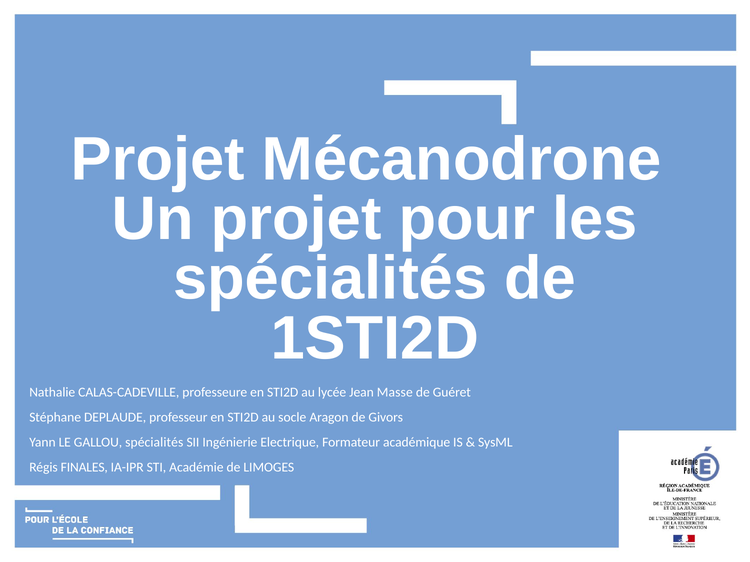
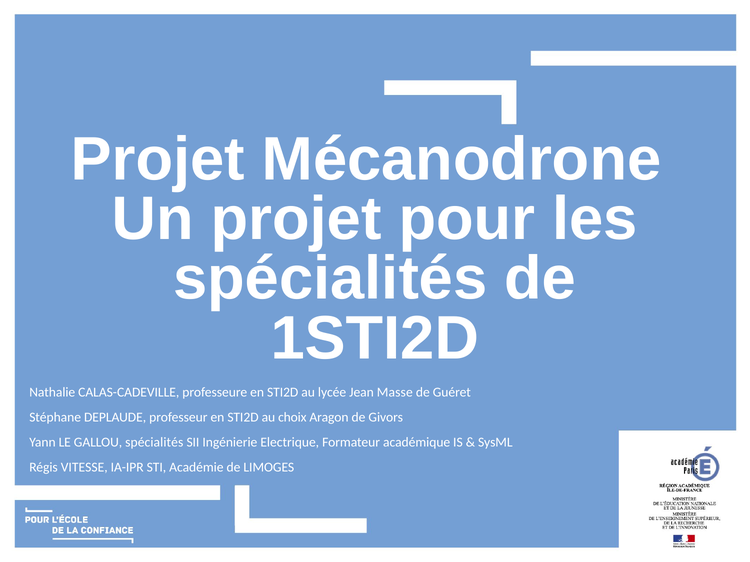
socle: socle -> choix
FINALES: FINALES -> VITESSE
